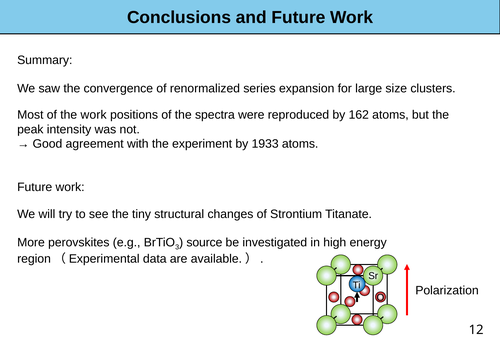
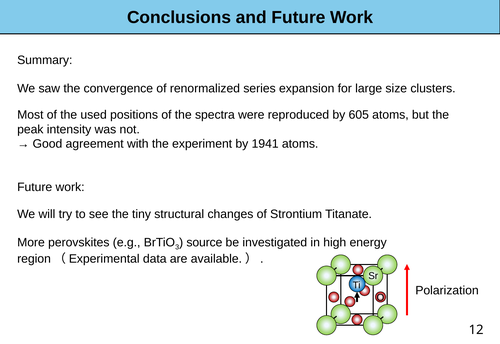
the work: work -> used
162: 162 -> 605
1933: 1933 -> 1941
